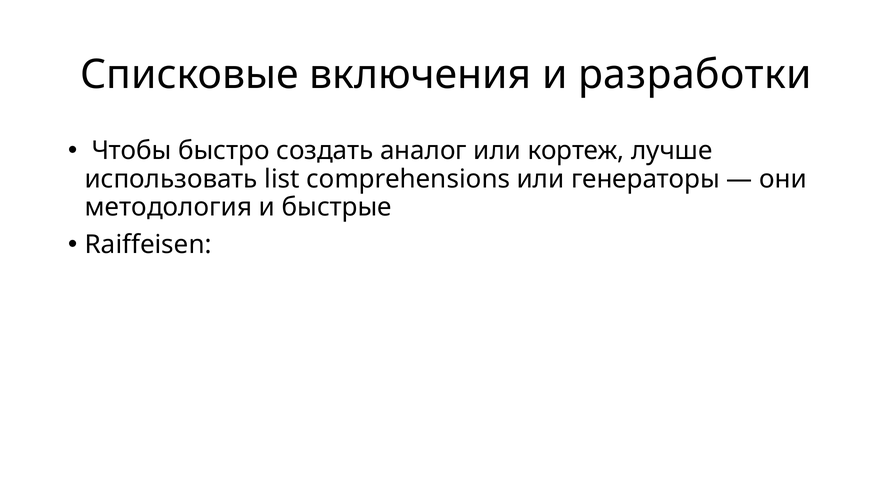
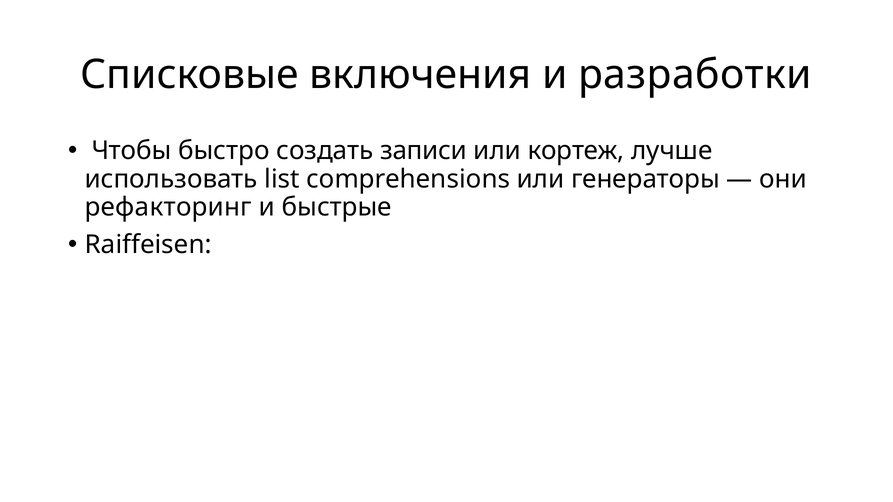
аналог: аналог -> записи
методология: методология -> рефакторинг
